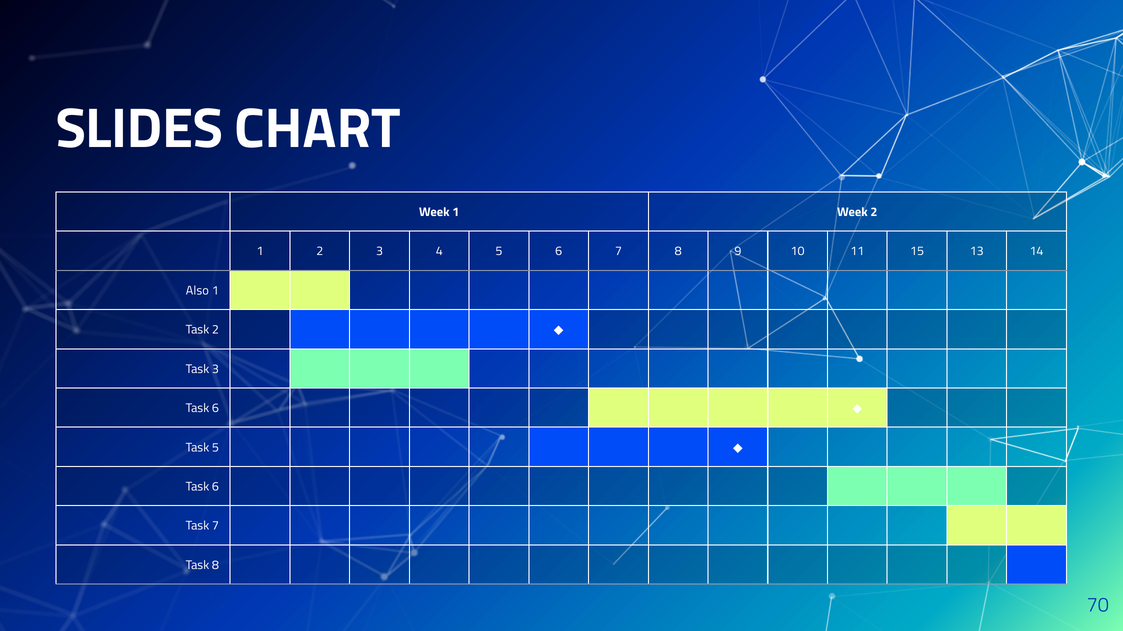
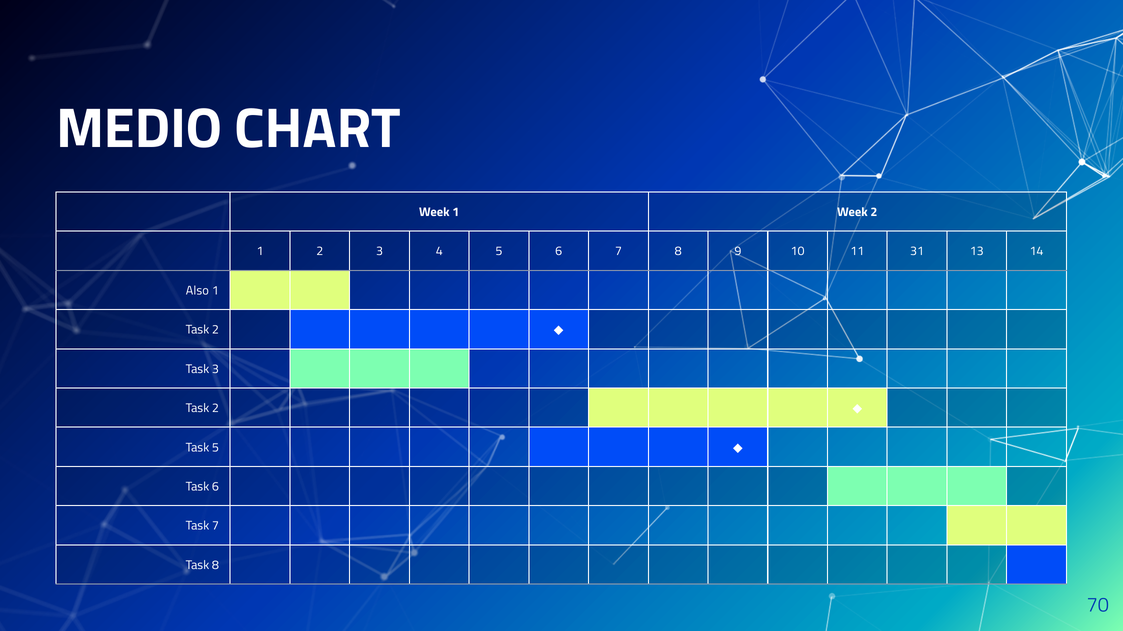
SLIDES: SLIDES -> MEDIO
15: 15 -> 31
6 at (215, 409): 6 -> 2
